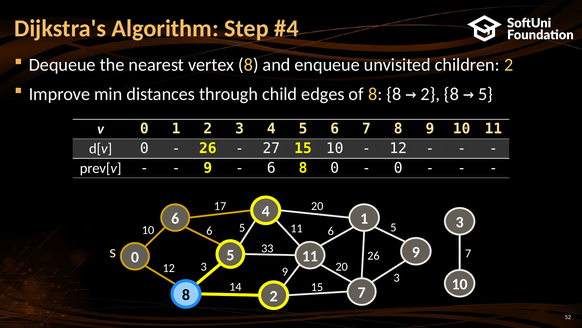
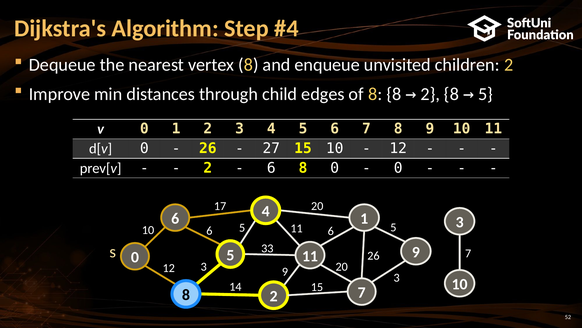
9 at (208, 168): 9 -> 2
